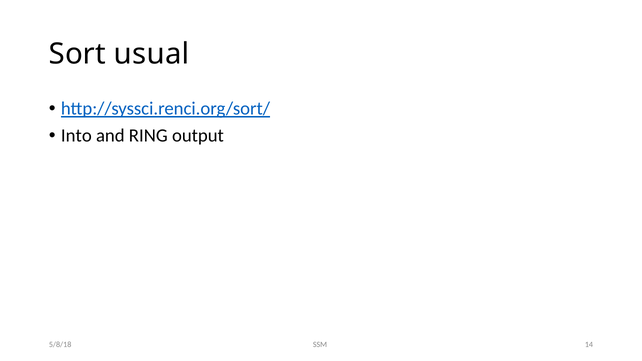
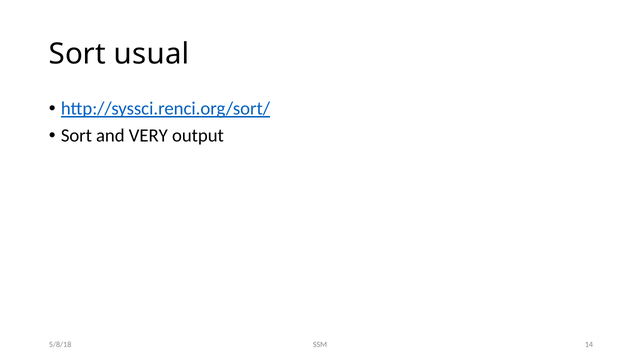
Into at (76, 136): Into -> Sort
RING: RING -> VERY
